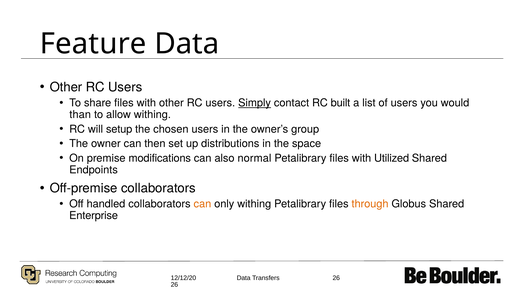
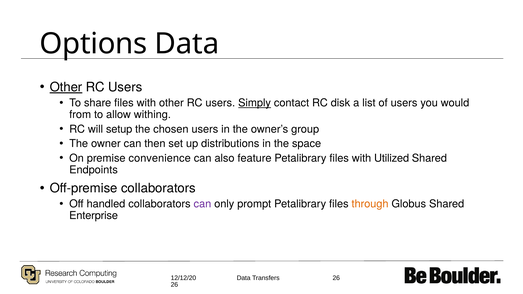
Feature: Feature -> Options
Other at (66, 87) underline: none -> present
built: built -> disk
than: than -> from
modifications: modifications -> convenience
normal: normal -> feature
can at (202, 204) colour: orange -> purple
only withing: withing -> prompt
